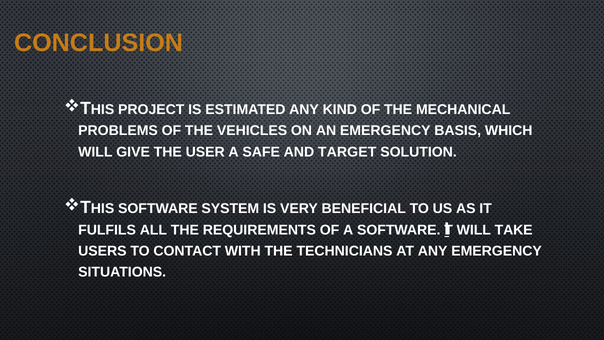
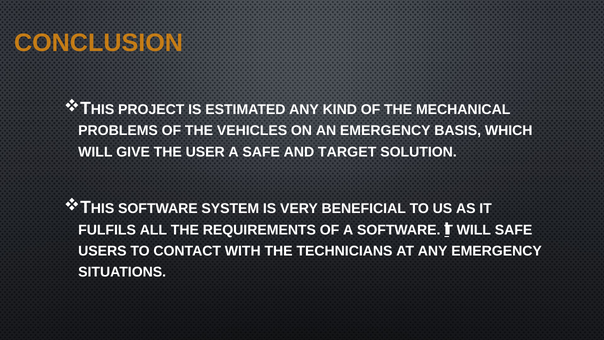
WILL TAKE: TAKE -> SAFE
